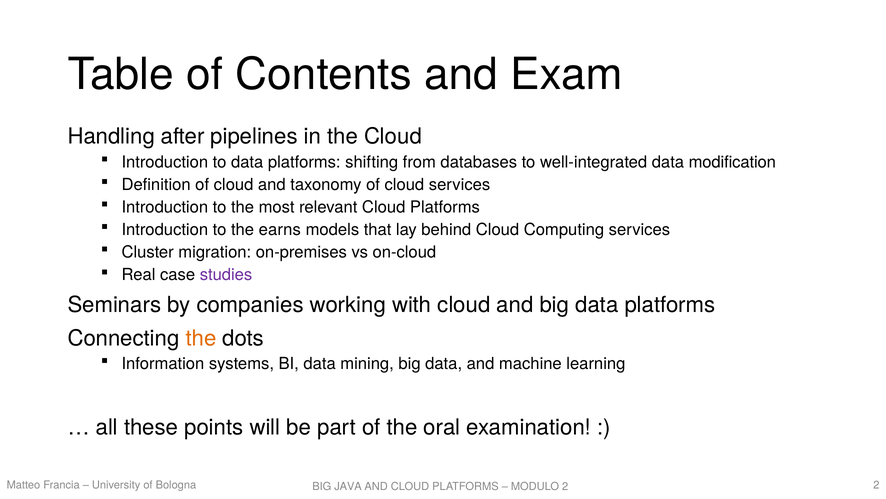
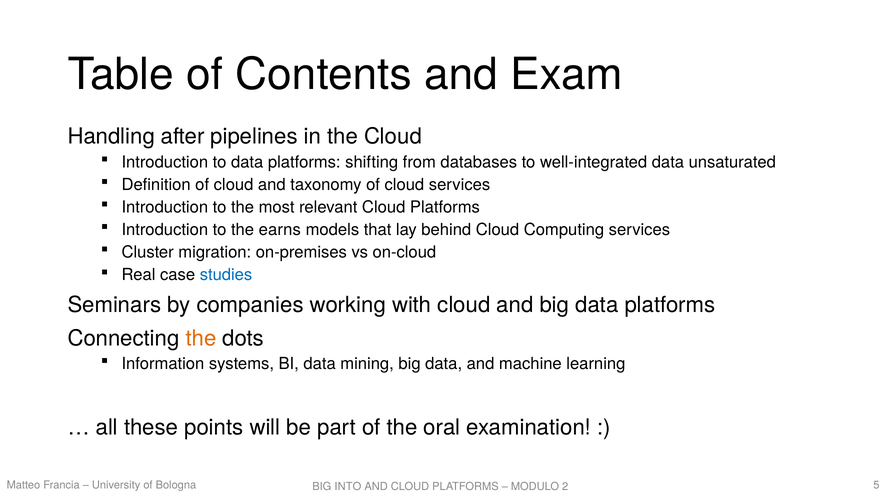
modification: modification -> unsaturated
studies colour: purple -> blue
Bologna 2: 2 -> 5
JAVA: JAVA -> INTO
